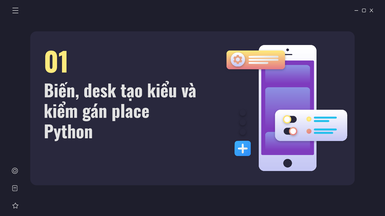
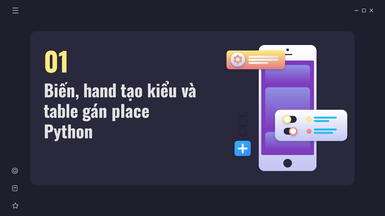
desk: desk -> hand
kiểm: kiểm -> table
